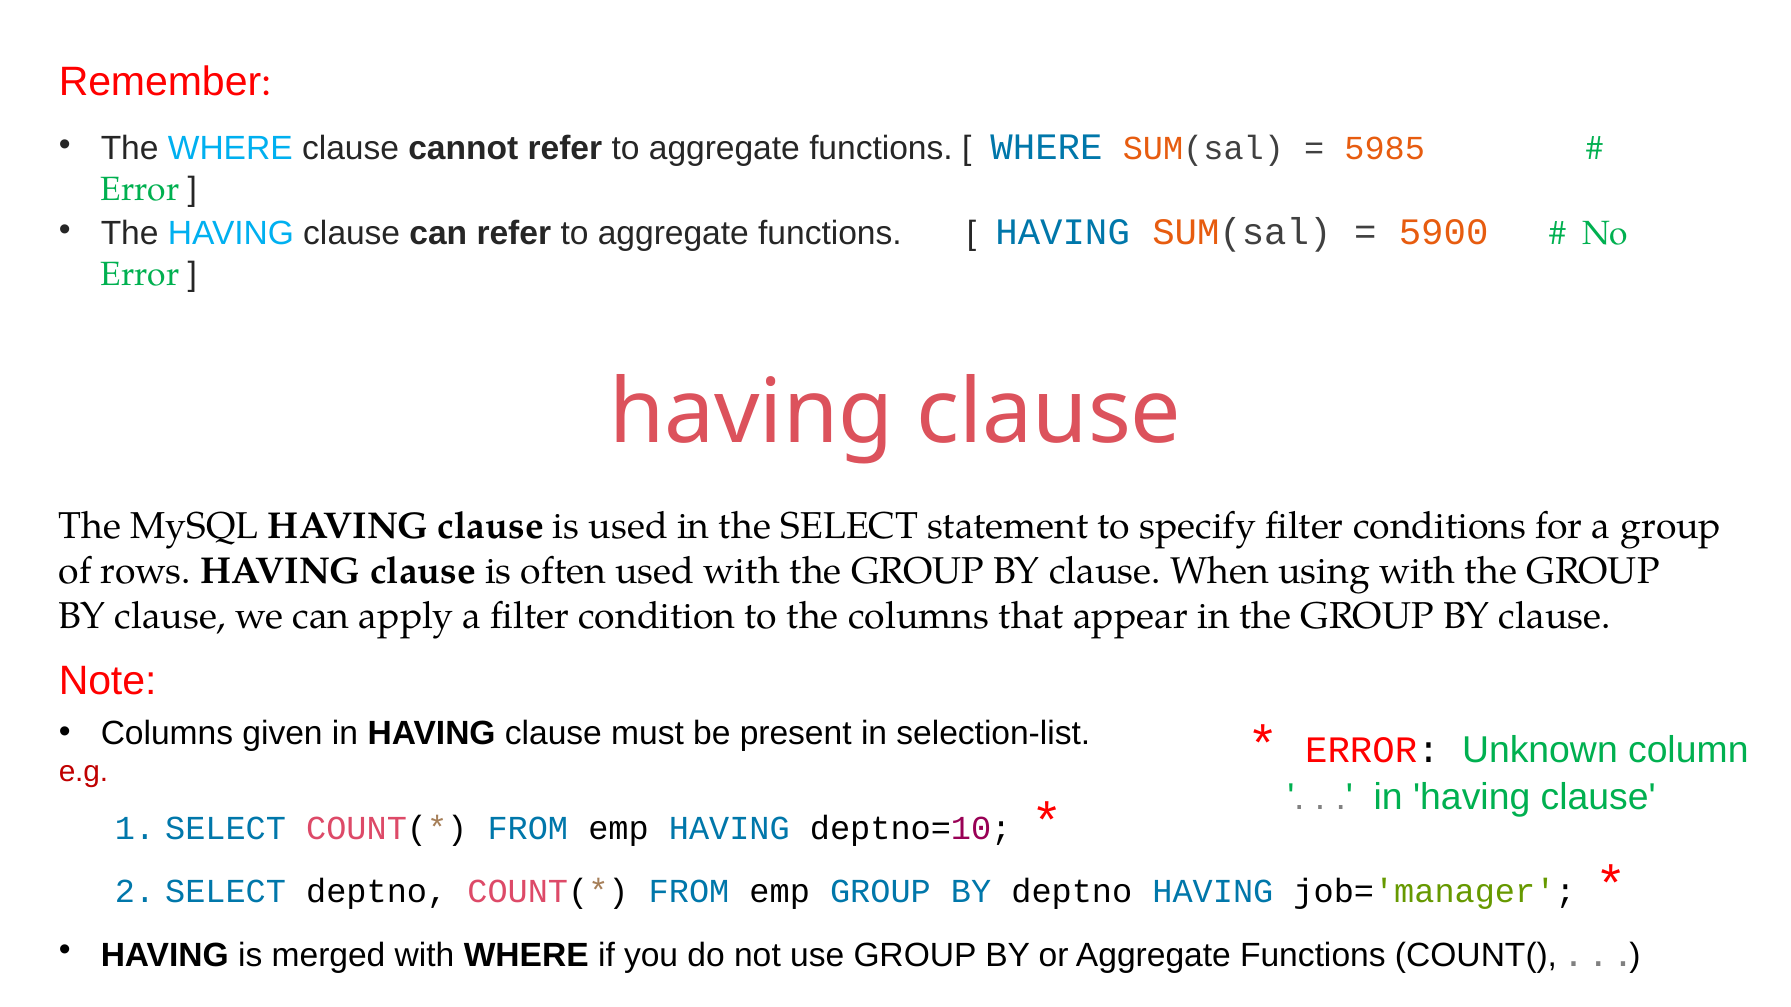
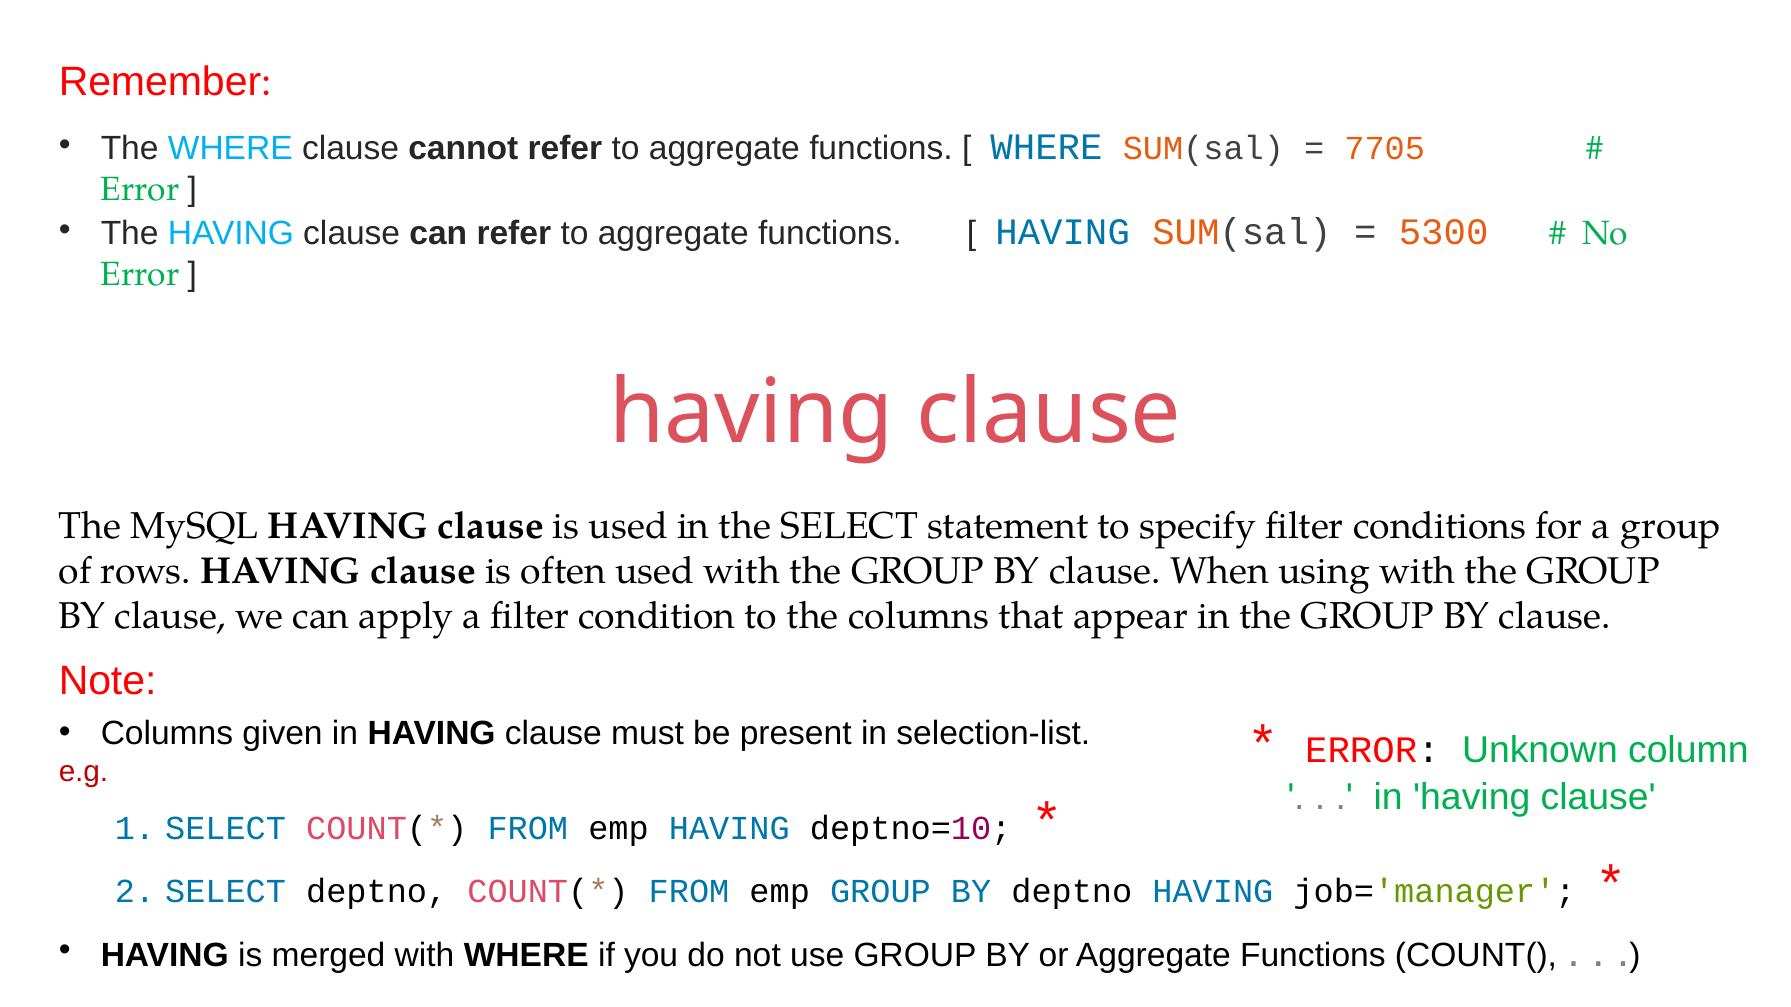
5985: 5985 -> 7705
5900: 5900 -> 5300
